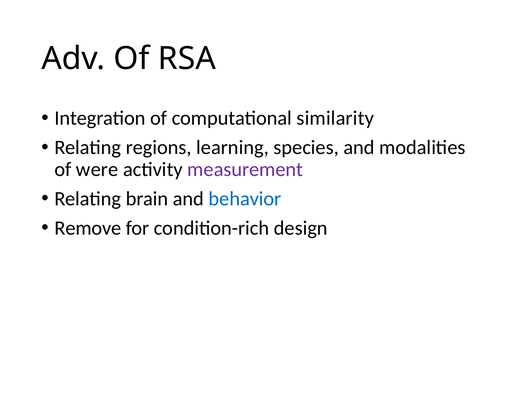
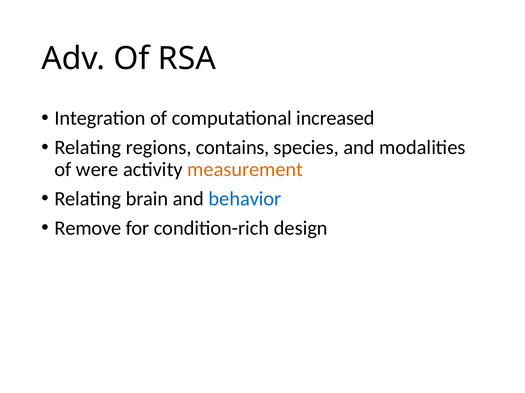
similarity: similarity -> increased
learning: learning -> contains
measurement colour: purple -> orange
